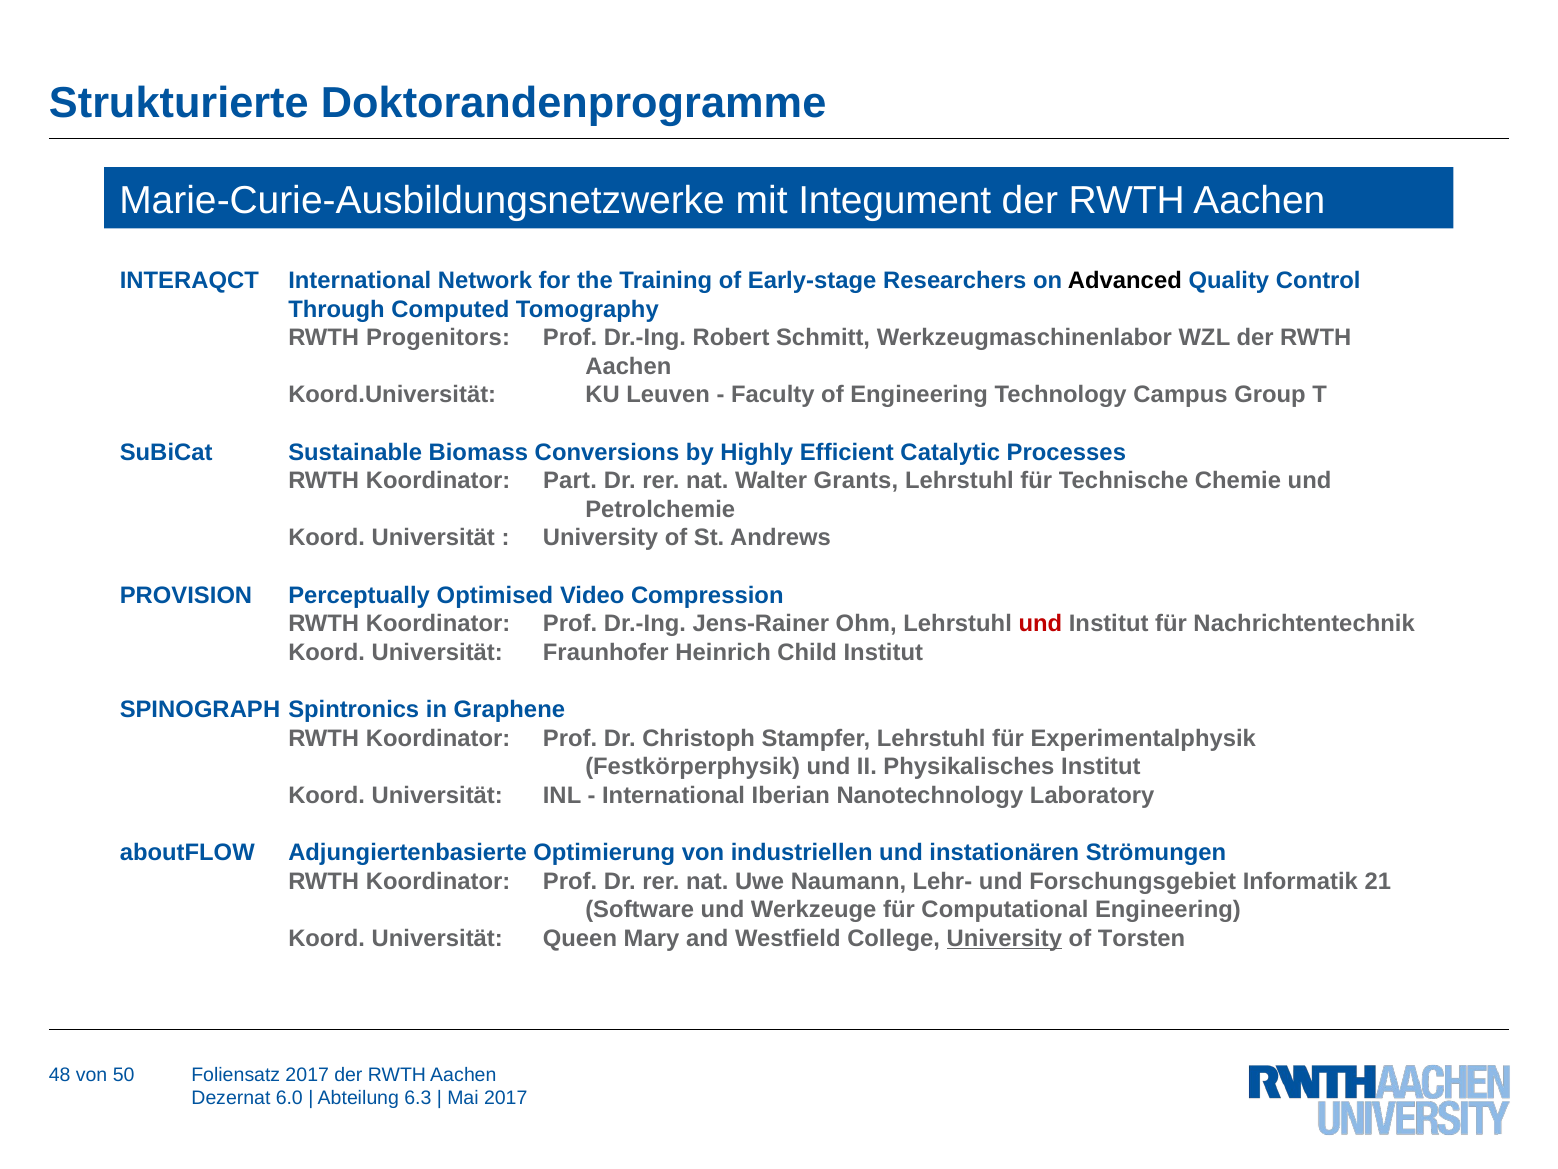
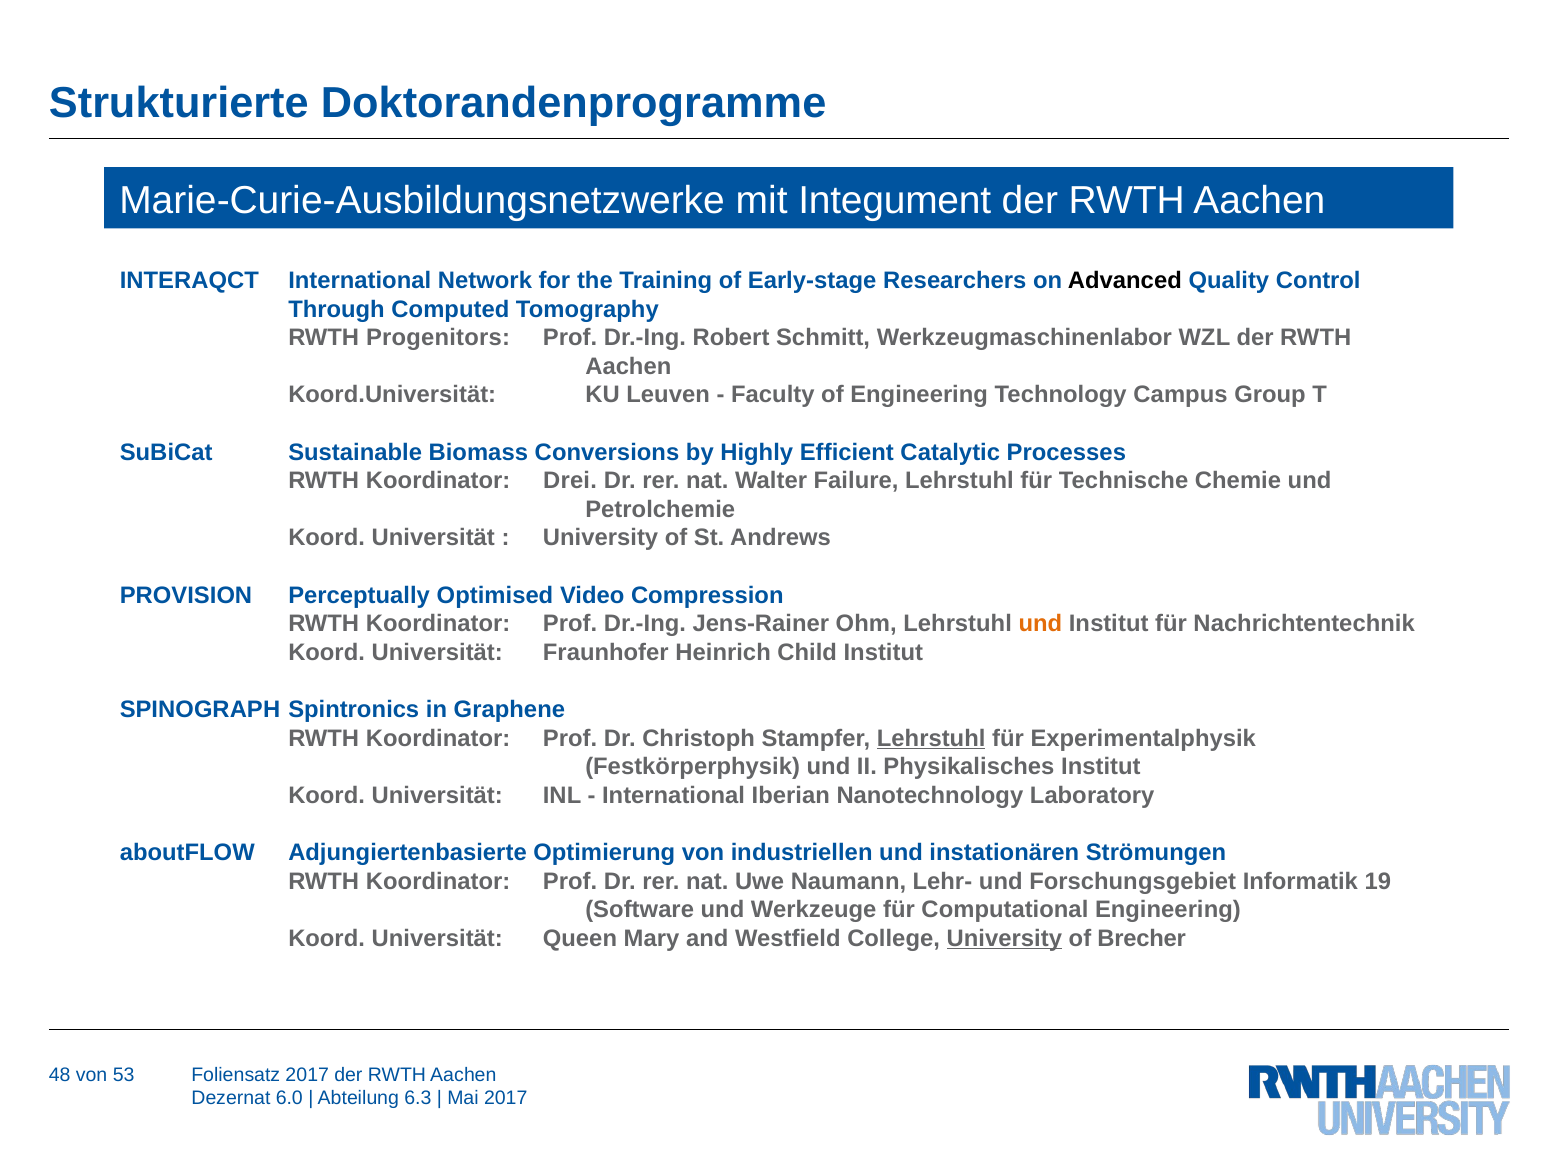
Part: Part -> Drei
Grants: Grants -> Failure
und at (1040, 624) colour: red -> orange
Lehrstuhl at (931, 738) underline: none -> present
21: 21 -> 19
Torsten: Torsten -> Brecher
50: 50 -> 53
